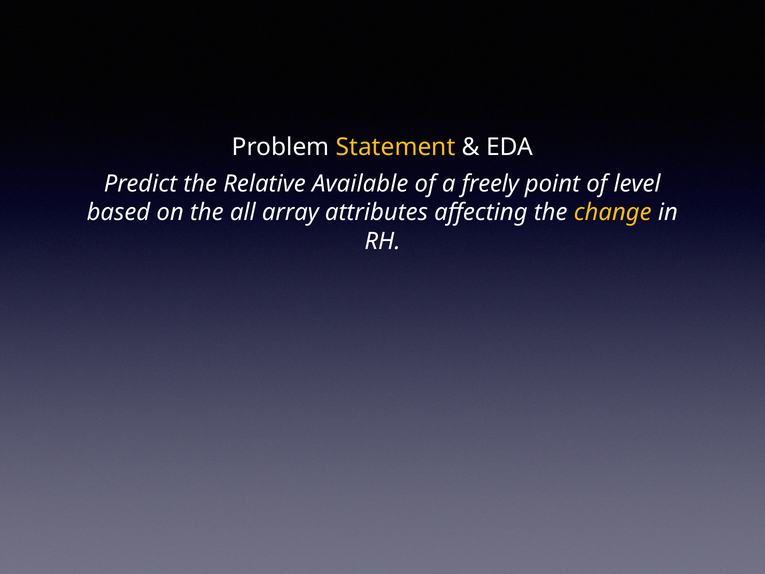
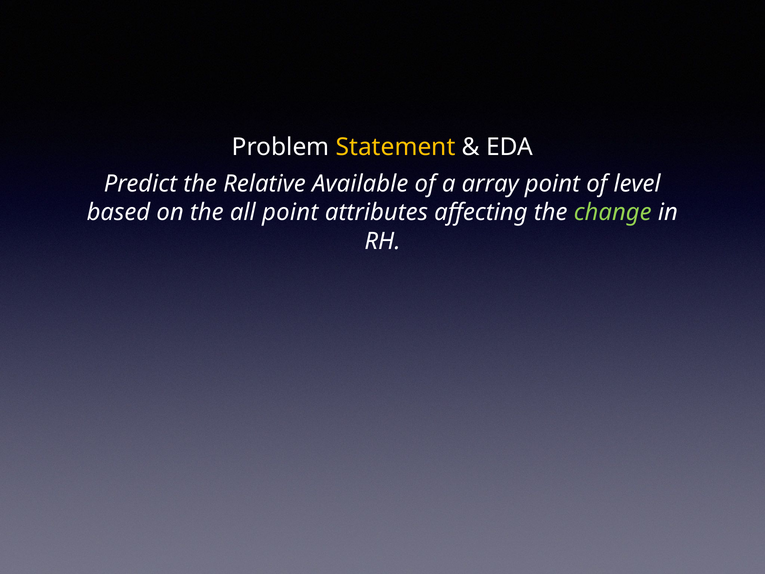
freely: freely -> array
all array: array -> point
change colour: yellow -> light green
